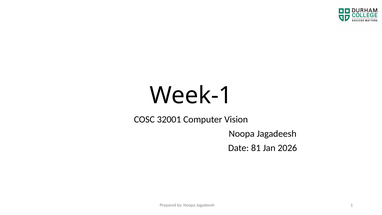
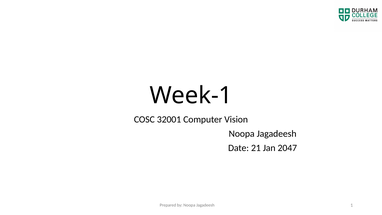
81: 81 -> 21
2026: 2026 -> 2047
